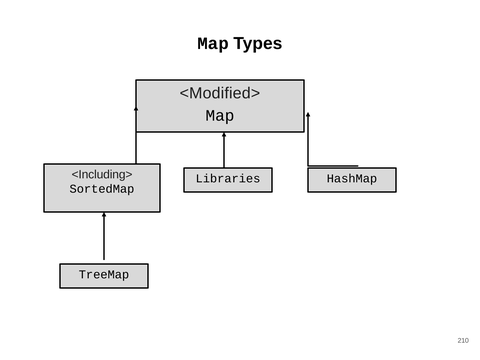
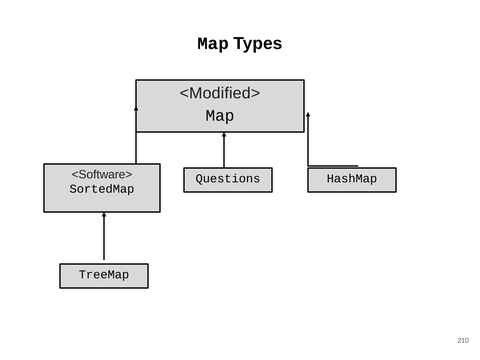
<Including>: <Including> -> <Software>
Libraries: Libraries -> Questions
